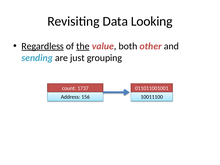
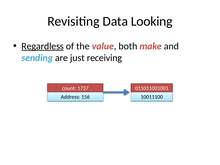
the underline: present -> none
other: other -> make
grouping: grouping -> receiving
